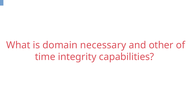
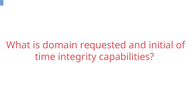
necessary: necessary -> requested
other: other -> initial
